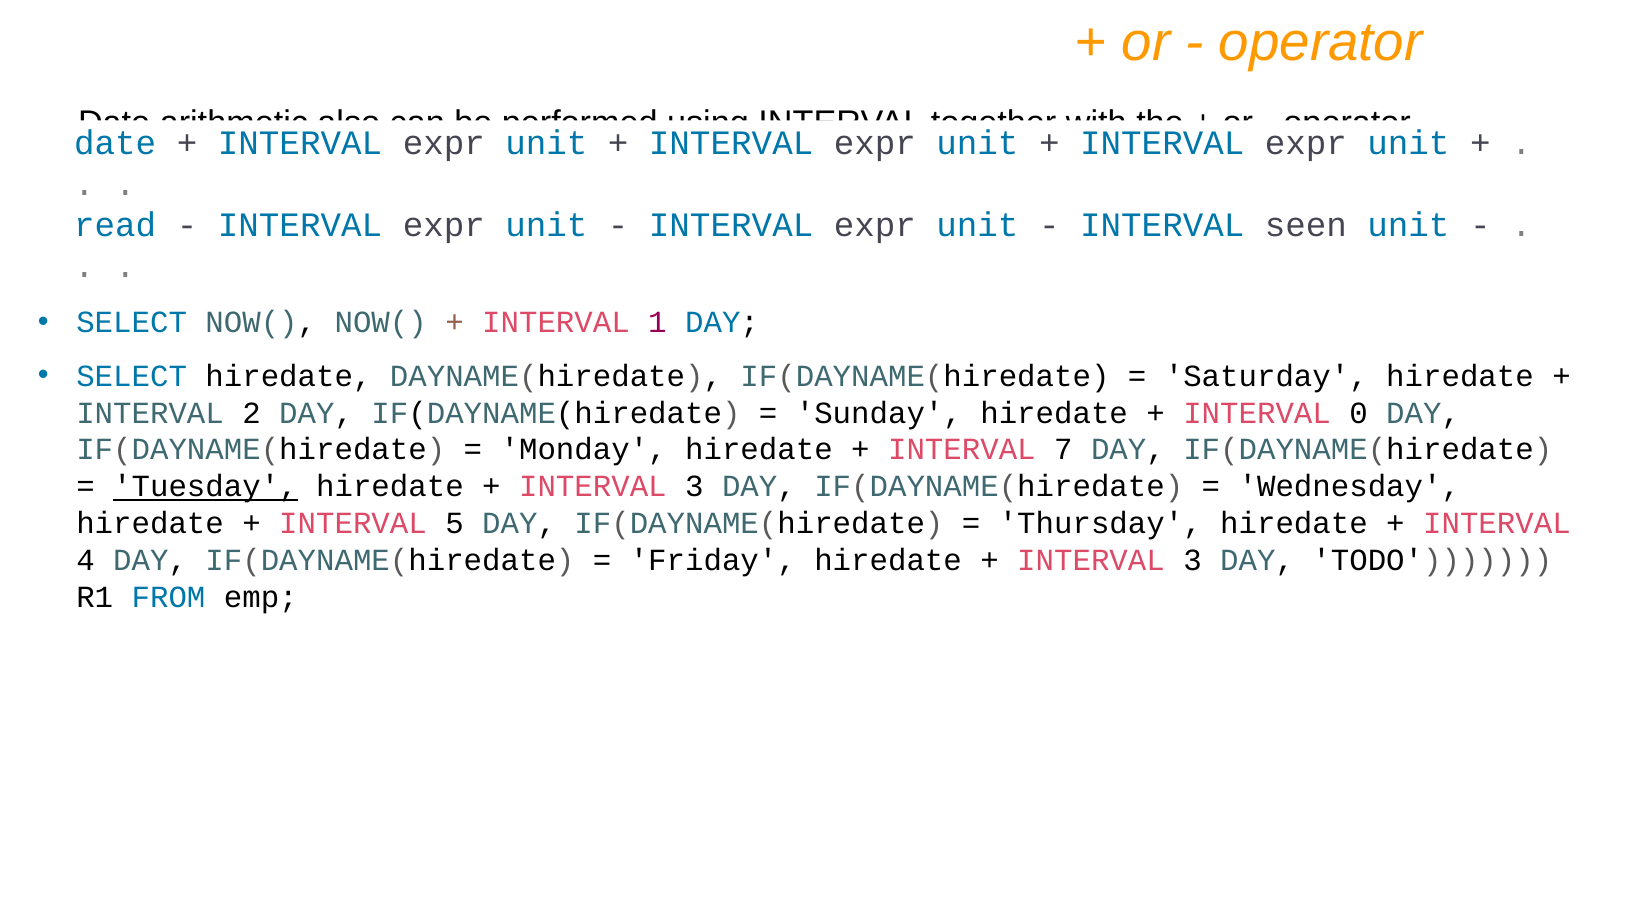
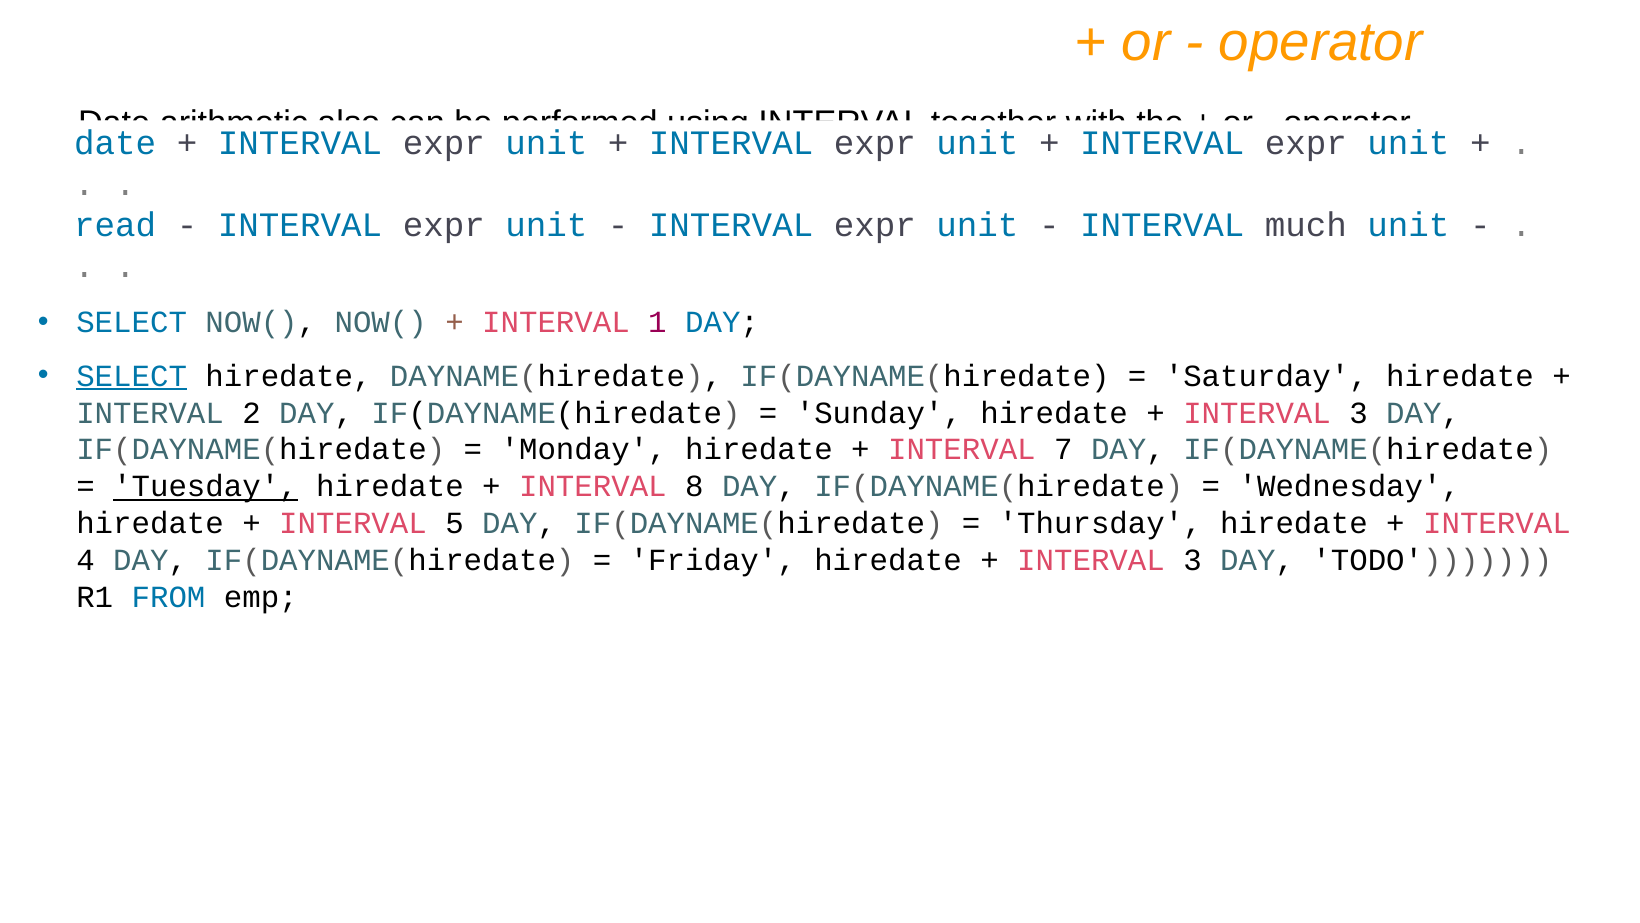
seen: seen -> much
SELECT at (132, 376) underline: none -> present
0 at (1359, 413): 0 -> 3
3 at (694, 486): 3 -> 8
